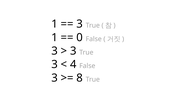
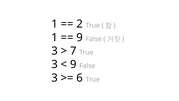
3 at (80, 24): 3 -> 2
0 at (80, 37): 0 -> 9
3 at (73, 51): 3 -> 7
4 at (73, 64): 4 -> 9
8: 8 -> 6
